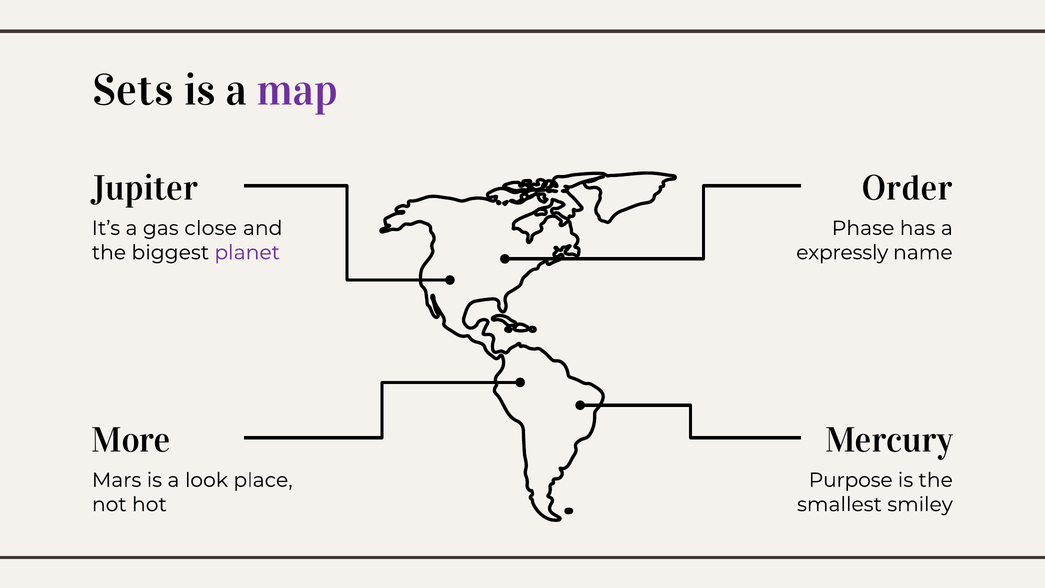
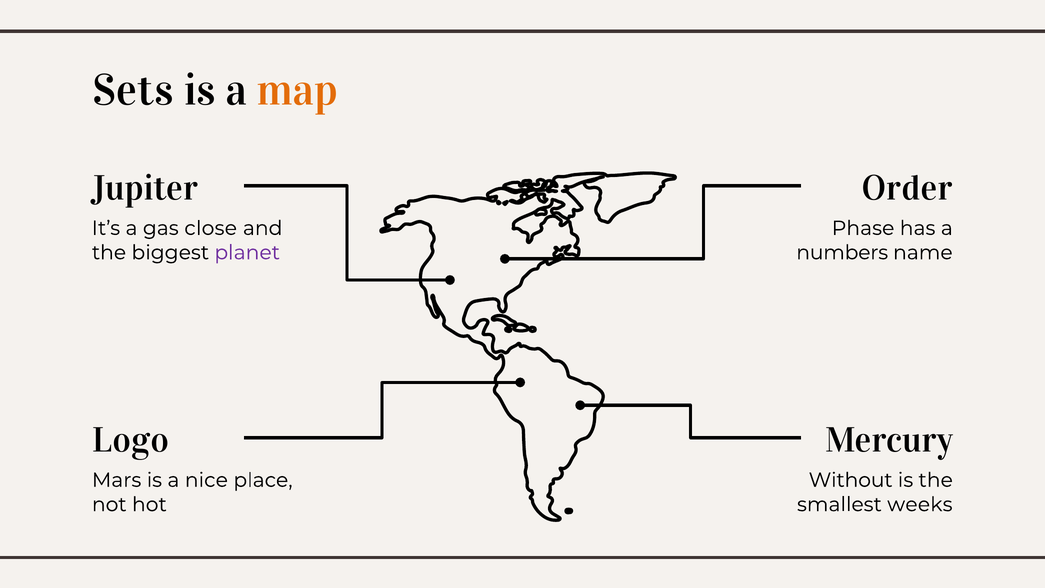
map colour: purple -> orange
expressly: expressly -> numbers
More: More -> Logo
look: look -> nice
Purpose: Purpose -> Without
smiley: smiley -> weeks
